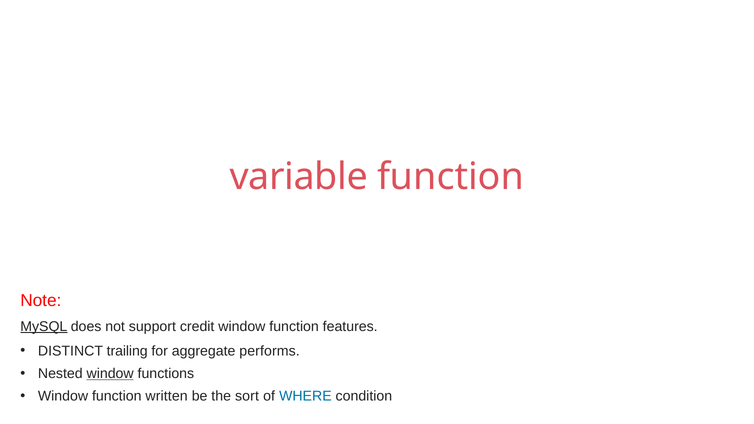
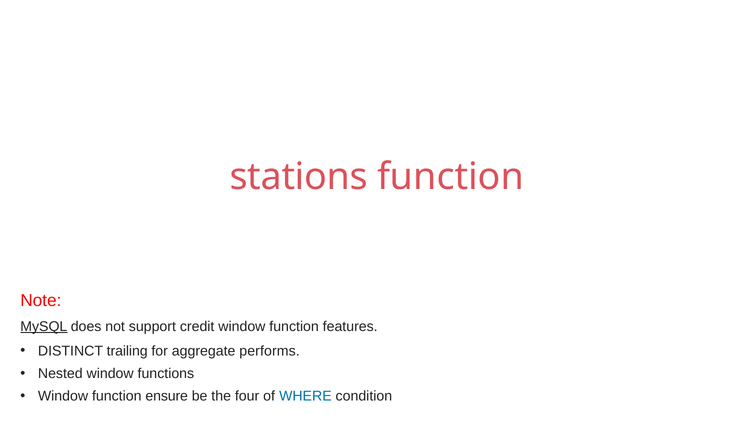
variable: variable -> stations
window at (110, 374) underline: present -> none
written: written -> ensure
sort: sort -> four
